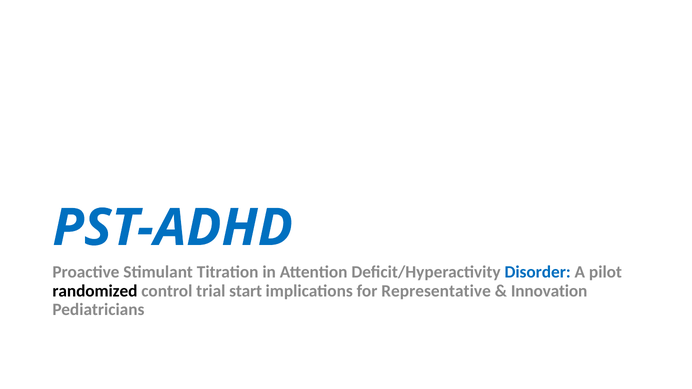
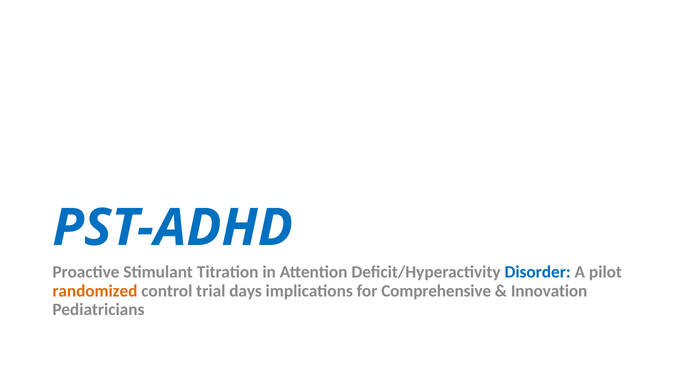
randomized colour: black -> orange
start: start -> days
Representative: Representative -> Comprehensive
